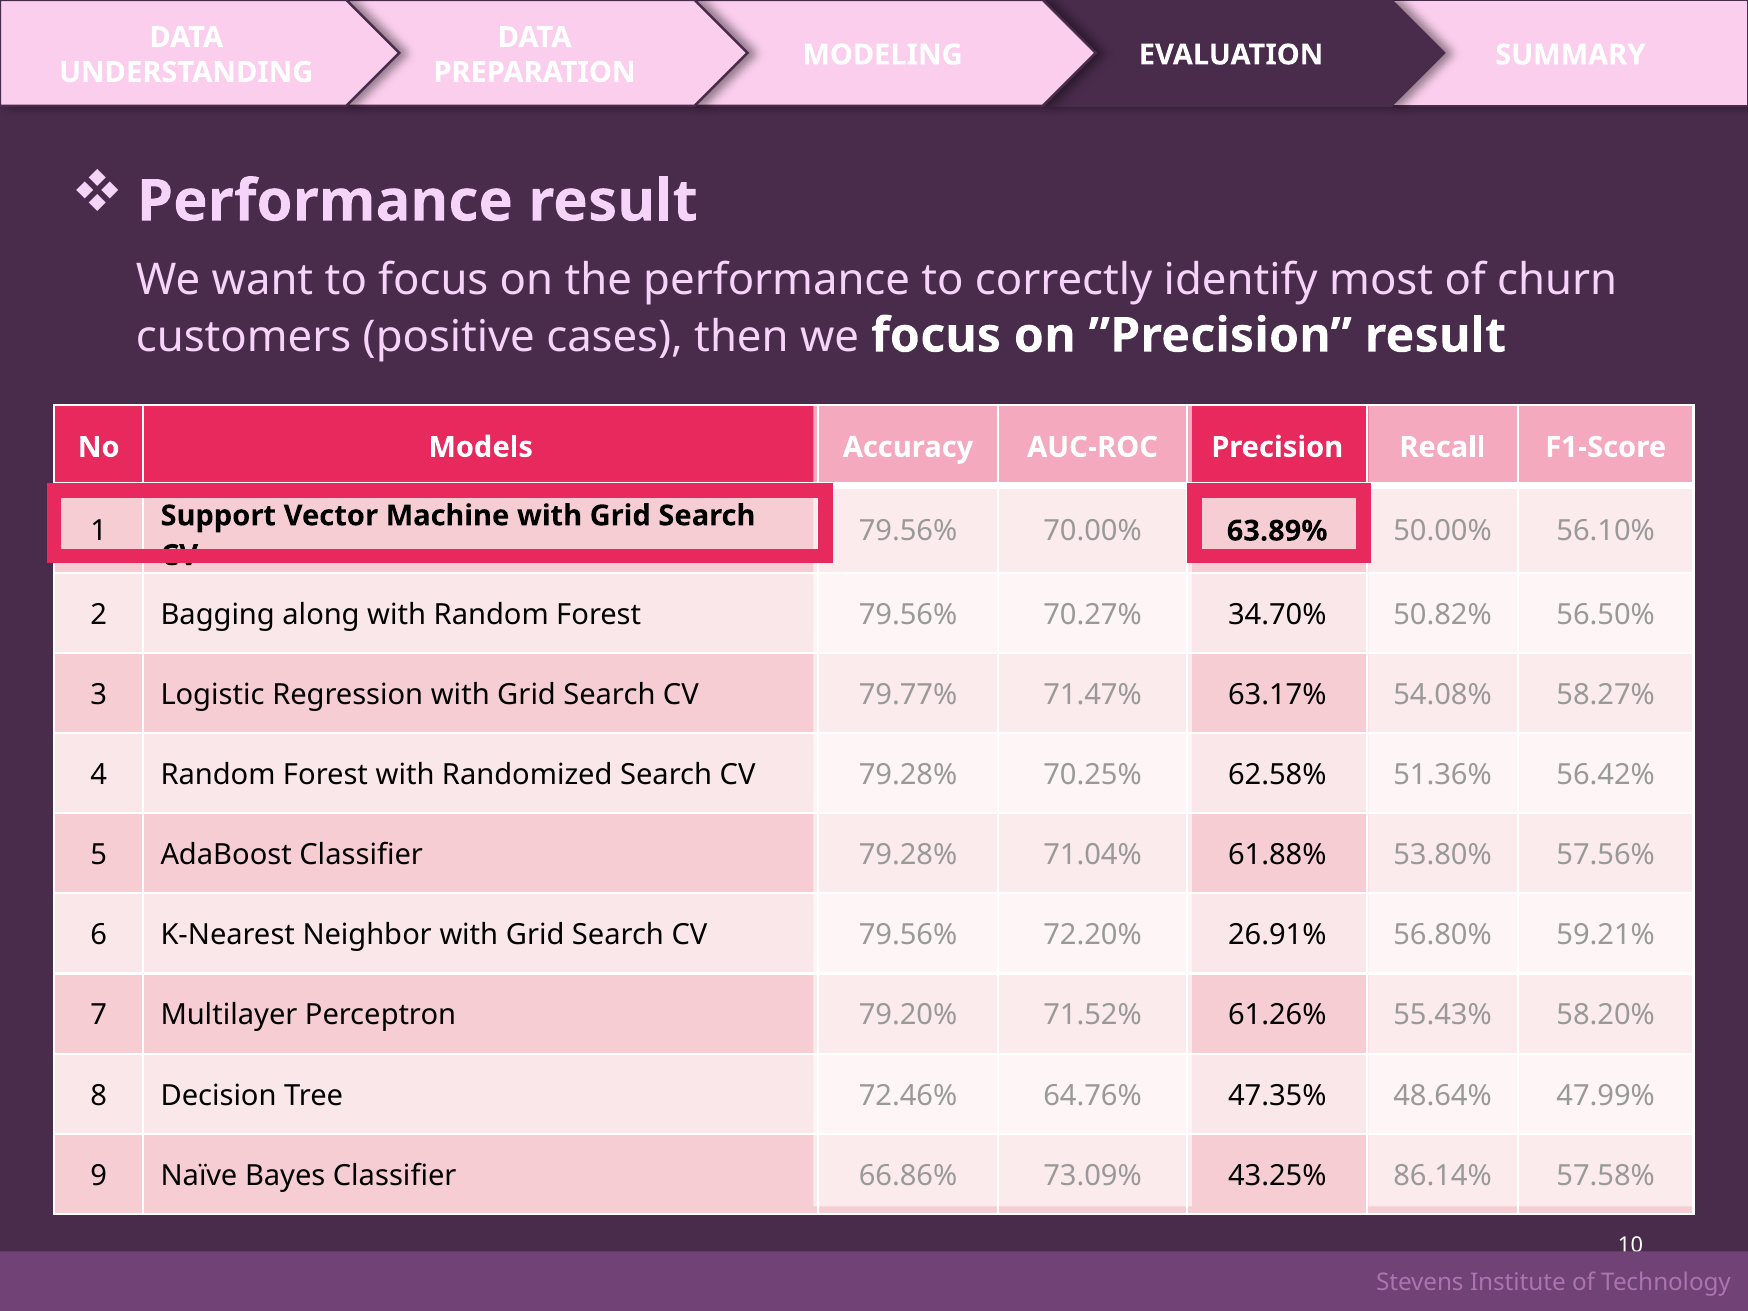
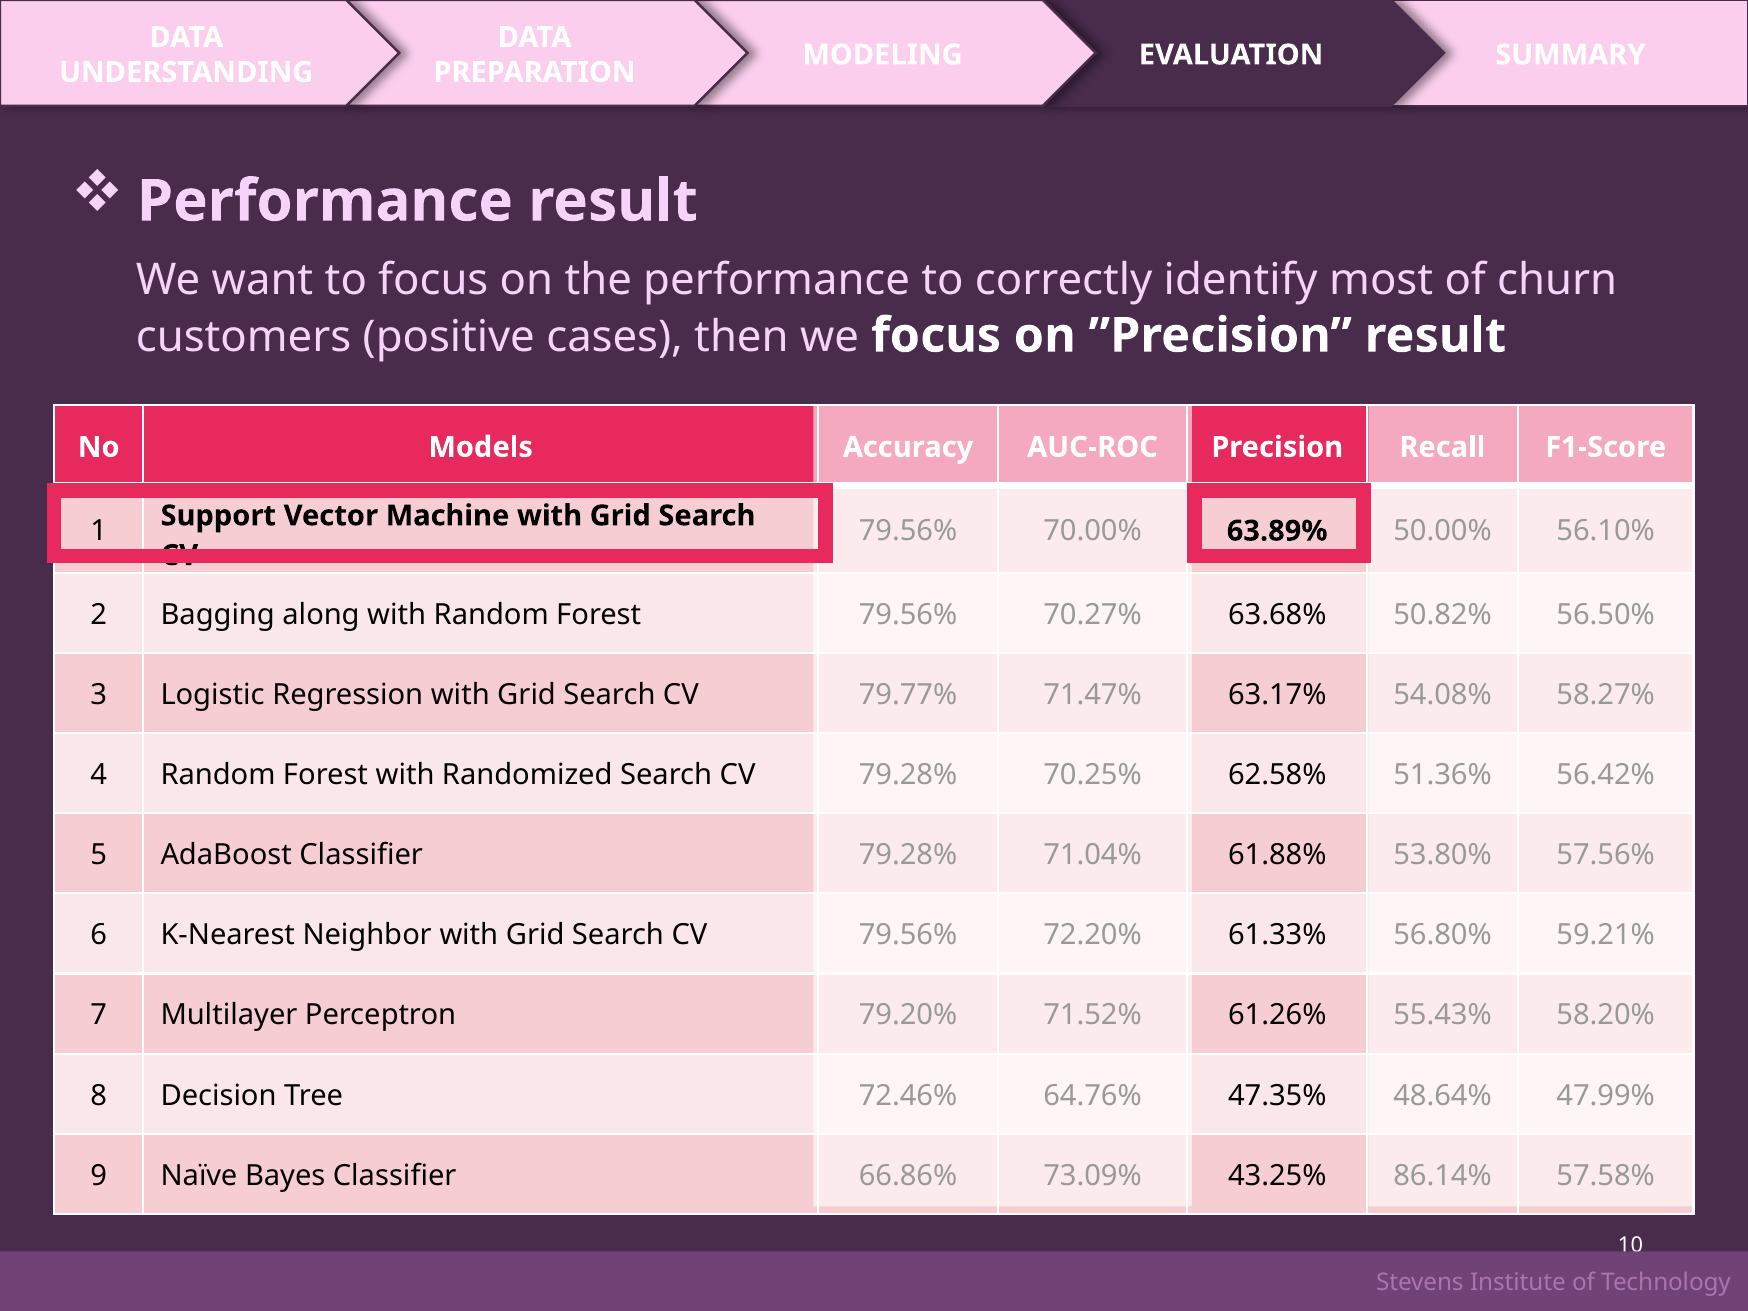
34.70%: 34.70% -> 63.68%
26.91%: 26.91% -> 61.33%
